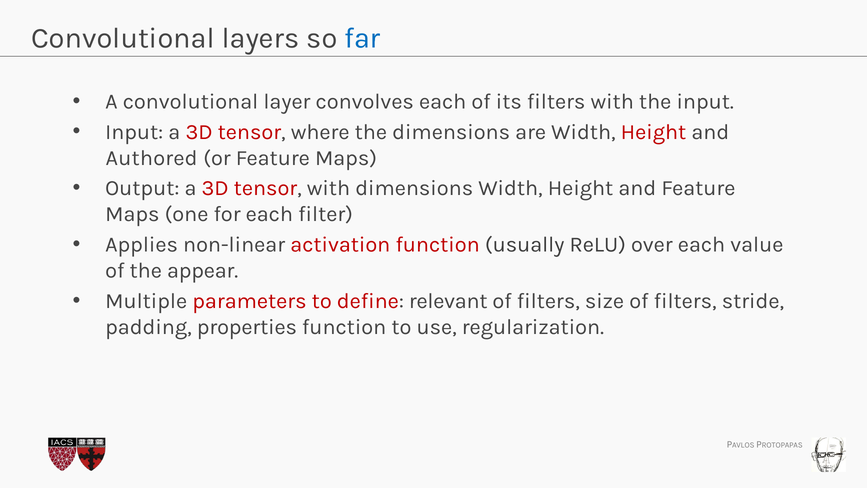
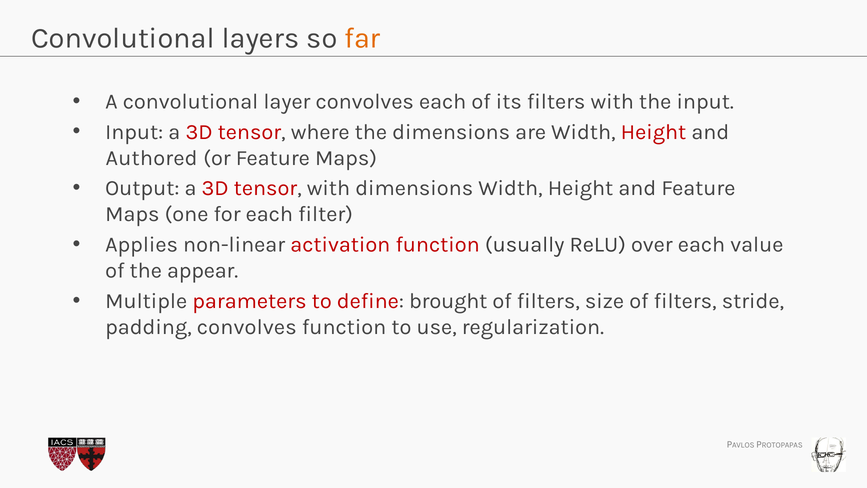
far colour: blue -> orange
relevant: relevant -> brought
padding properties: properties -> convolves
